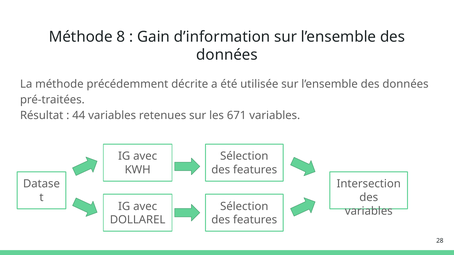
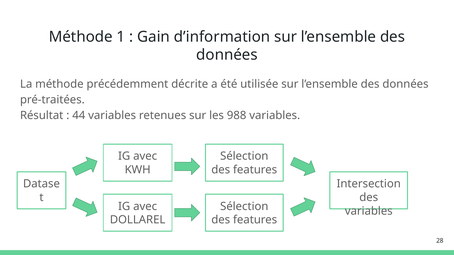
8: 8 -> 1
671: 671 -> 988
